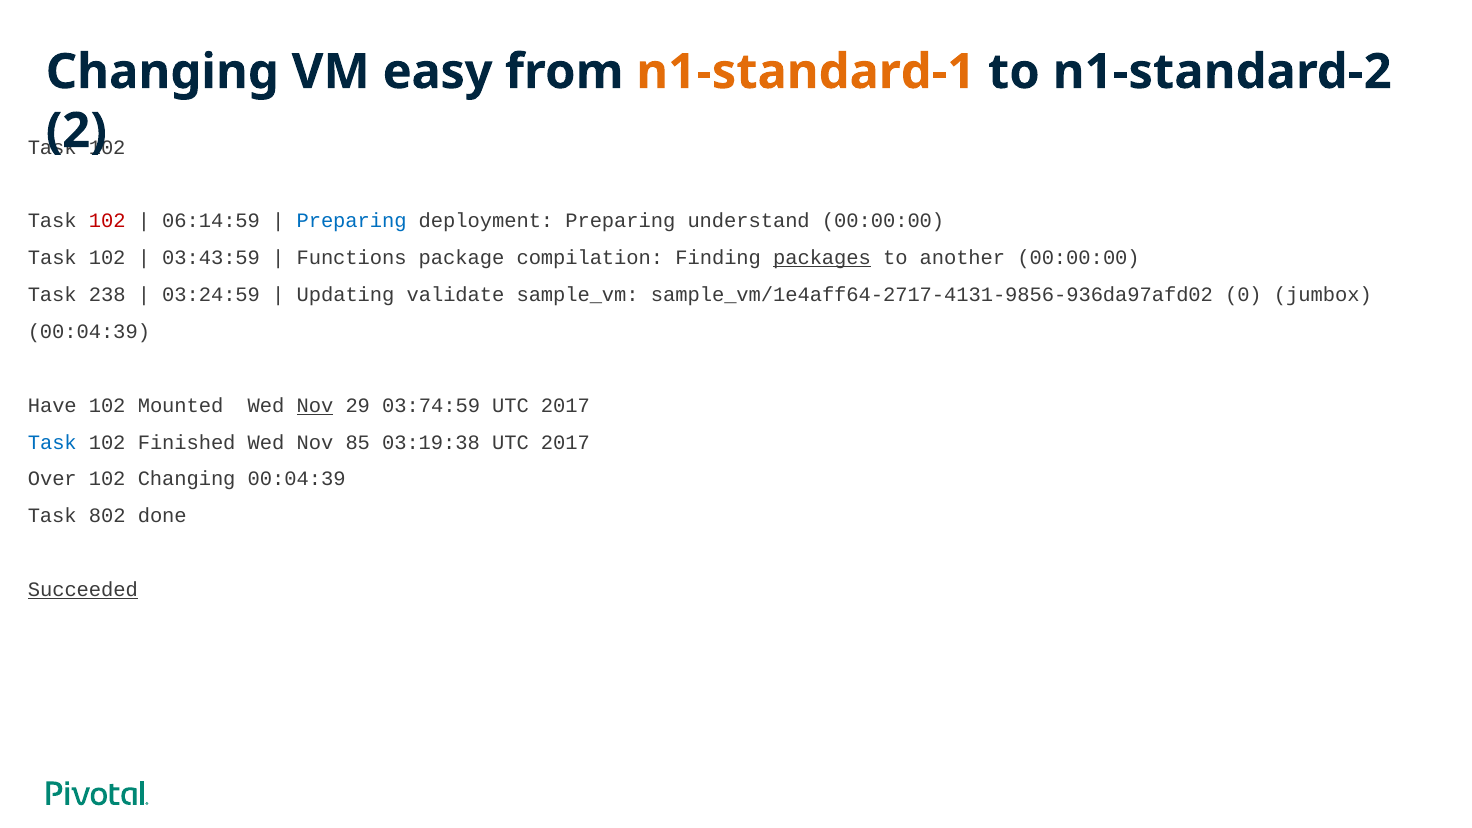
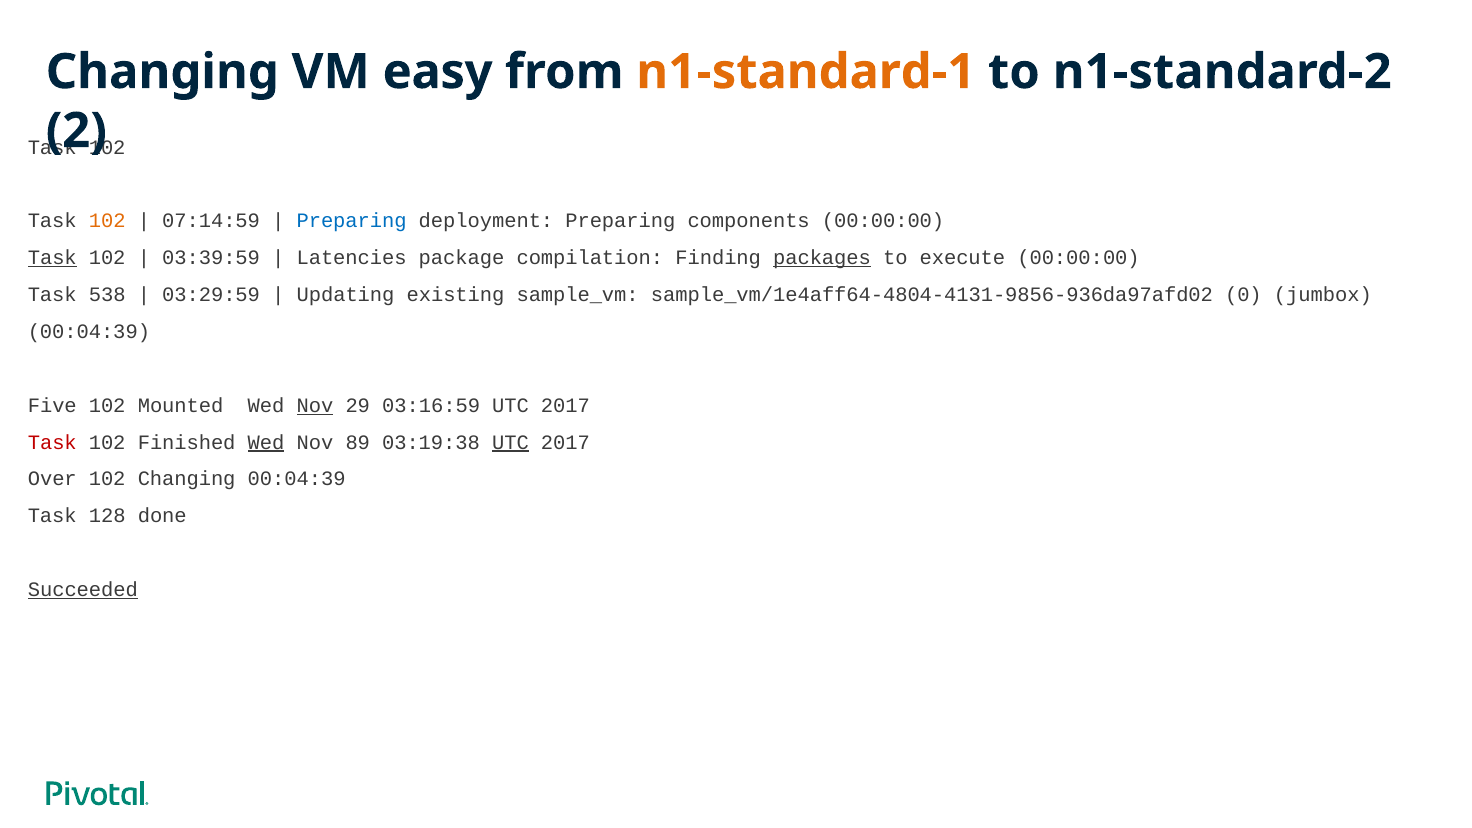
102 at (107, 221) colour: red -> orange
06:14:59: 06:14:59 -> 07:14:59
understand: understand -> components
Task at (52, 258) underline: none -> present
03:43:59: 03:43:59 -> 03:39:59
Functions: Functions -> Latencies
another: another -> execute
238: 238 -> 538
03:24:59: 03:24:59 -> 03:29:59
validate: validate -> existing
sample_vm/1e4aff64-2717-4131-9856-936da97afd02: sample_vm/1e4aff64-2717-4131-9856-936da97afd02 -> sample_vm/1e4aff64-4804-4131-9856-936da97afd02
Have: Have -> Five
03:74:59: 03:74:59 -> 03:16:59
Task at (52, 442) colour: blue -> red
Wed at (266, 442) underline: none -> present
85: 85 -> 89
UTC at (510, 442) underline: none -> present
802: 802 -> 128
